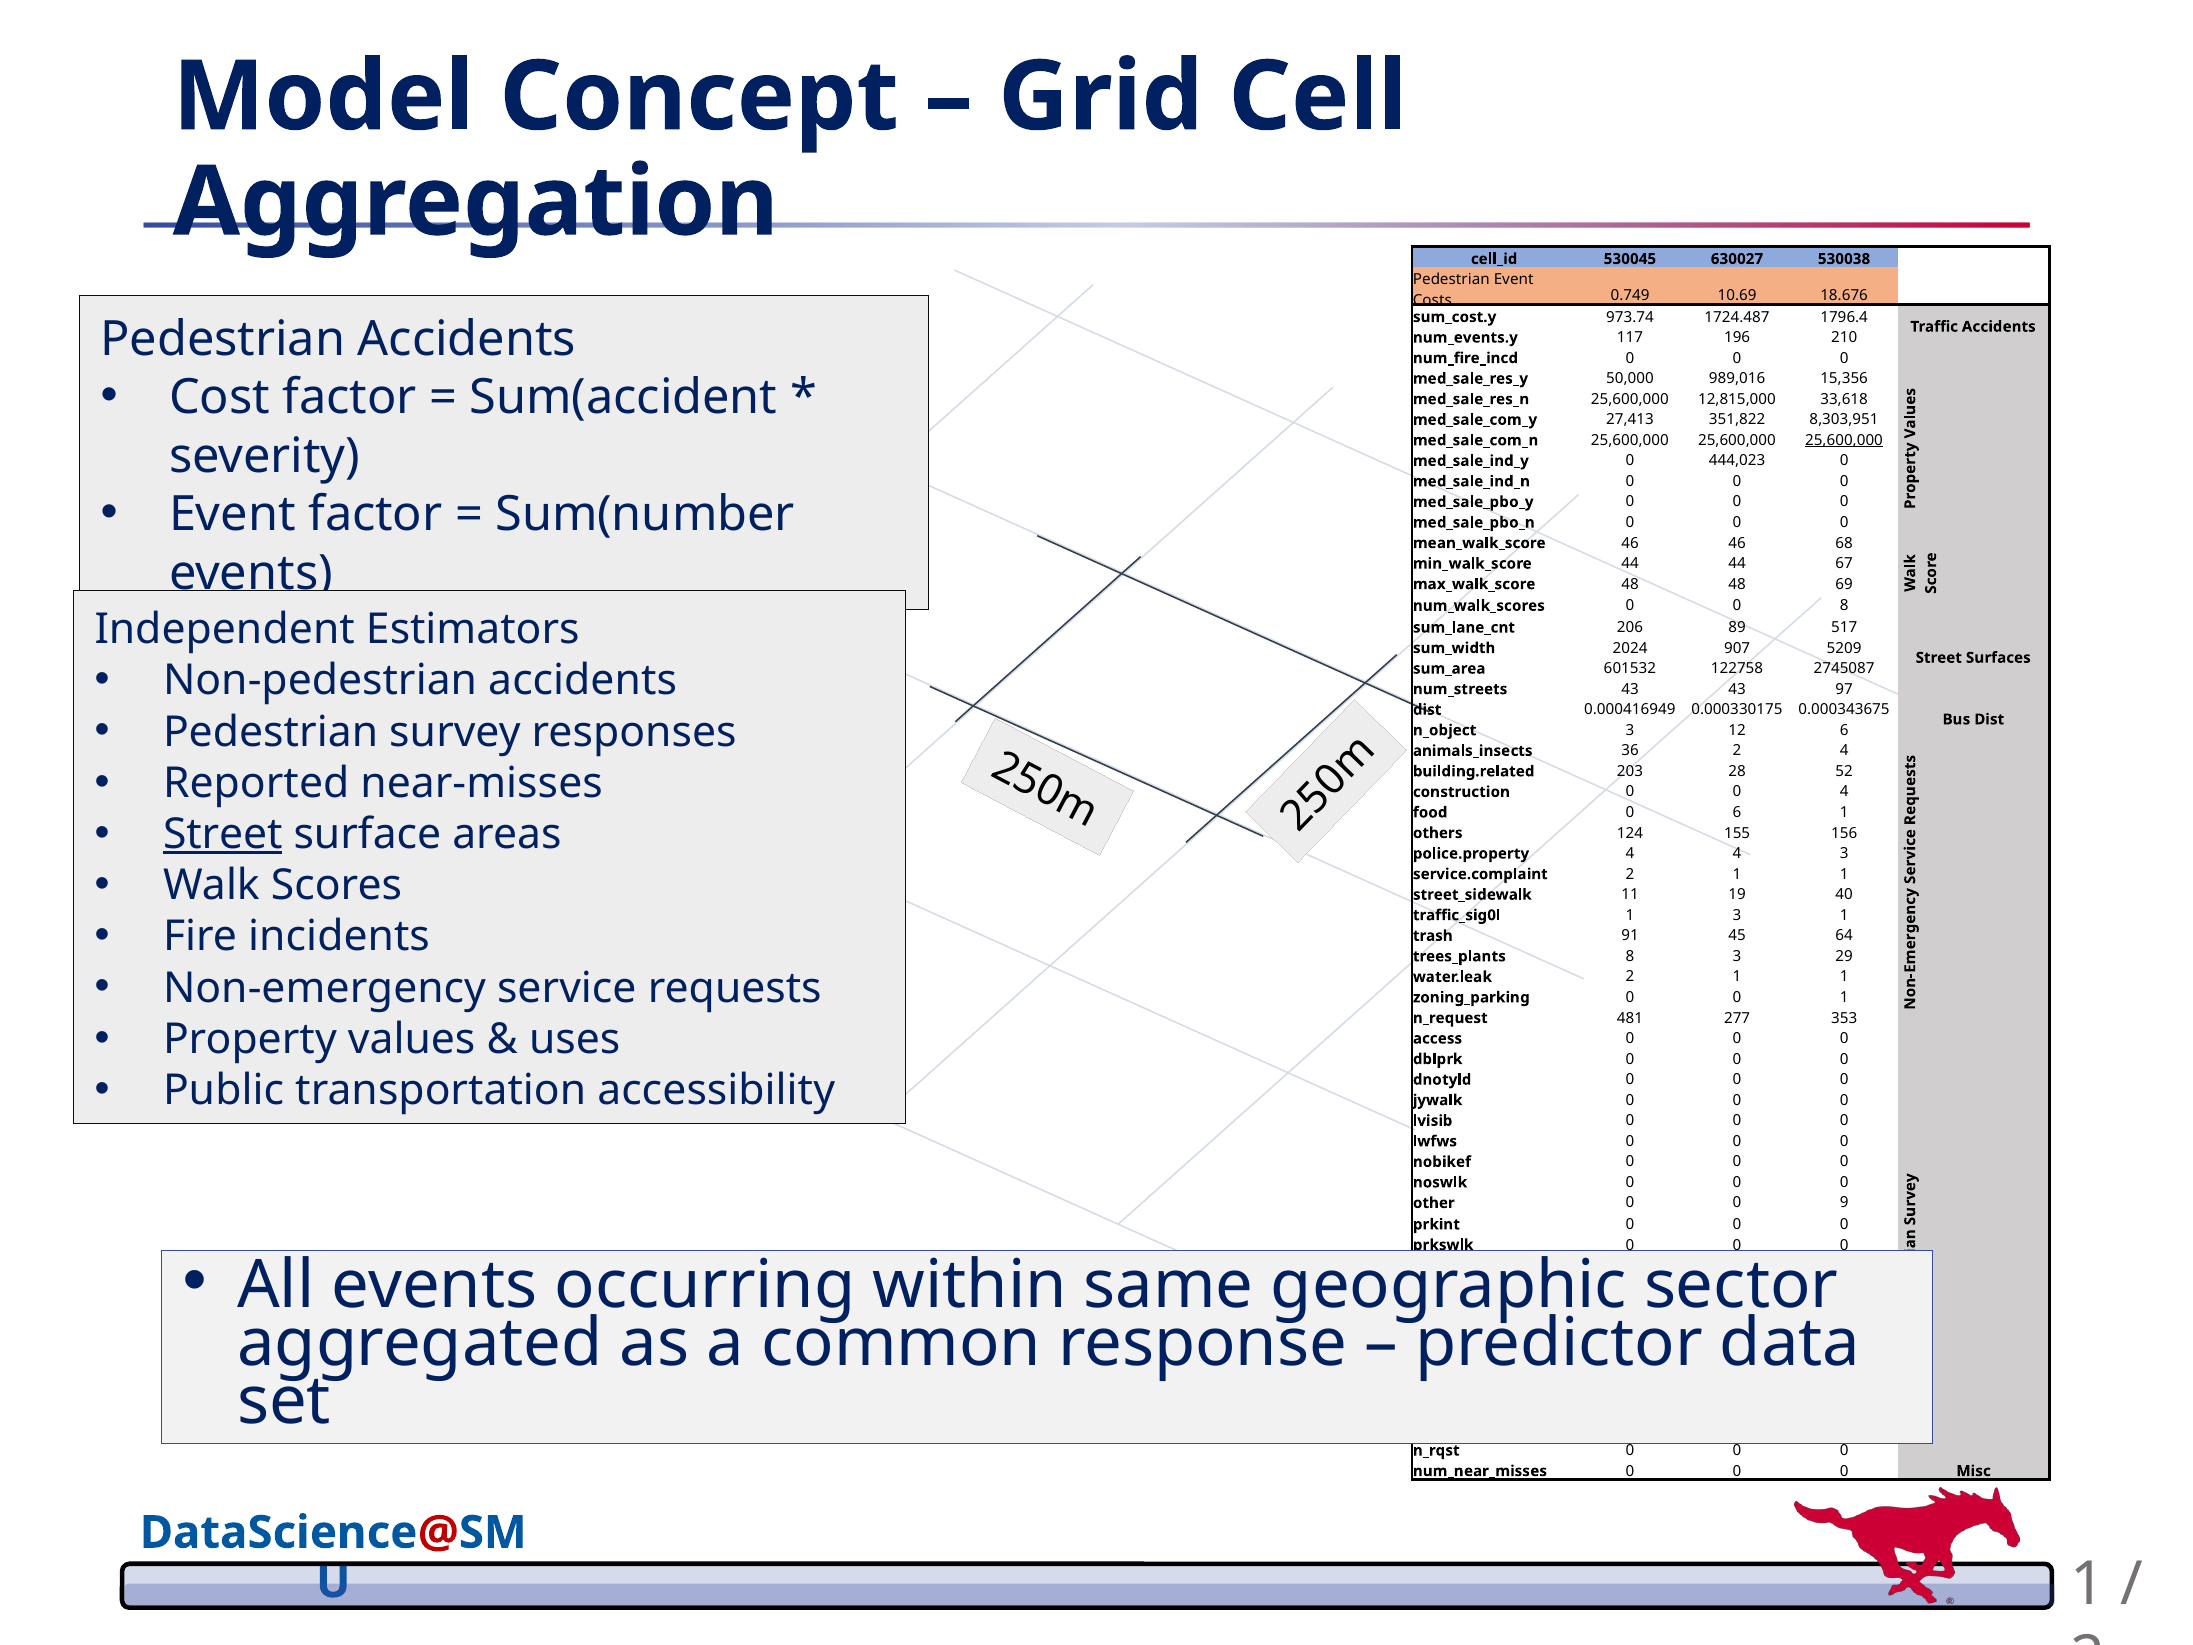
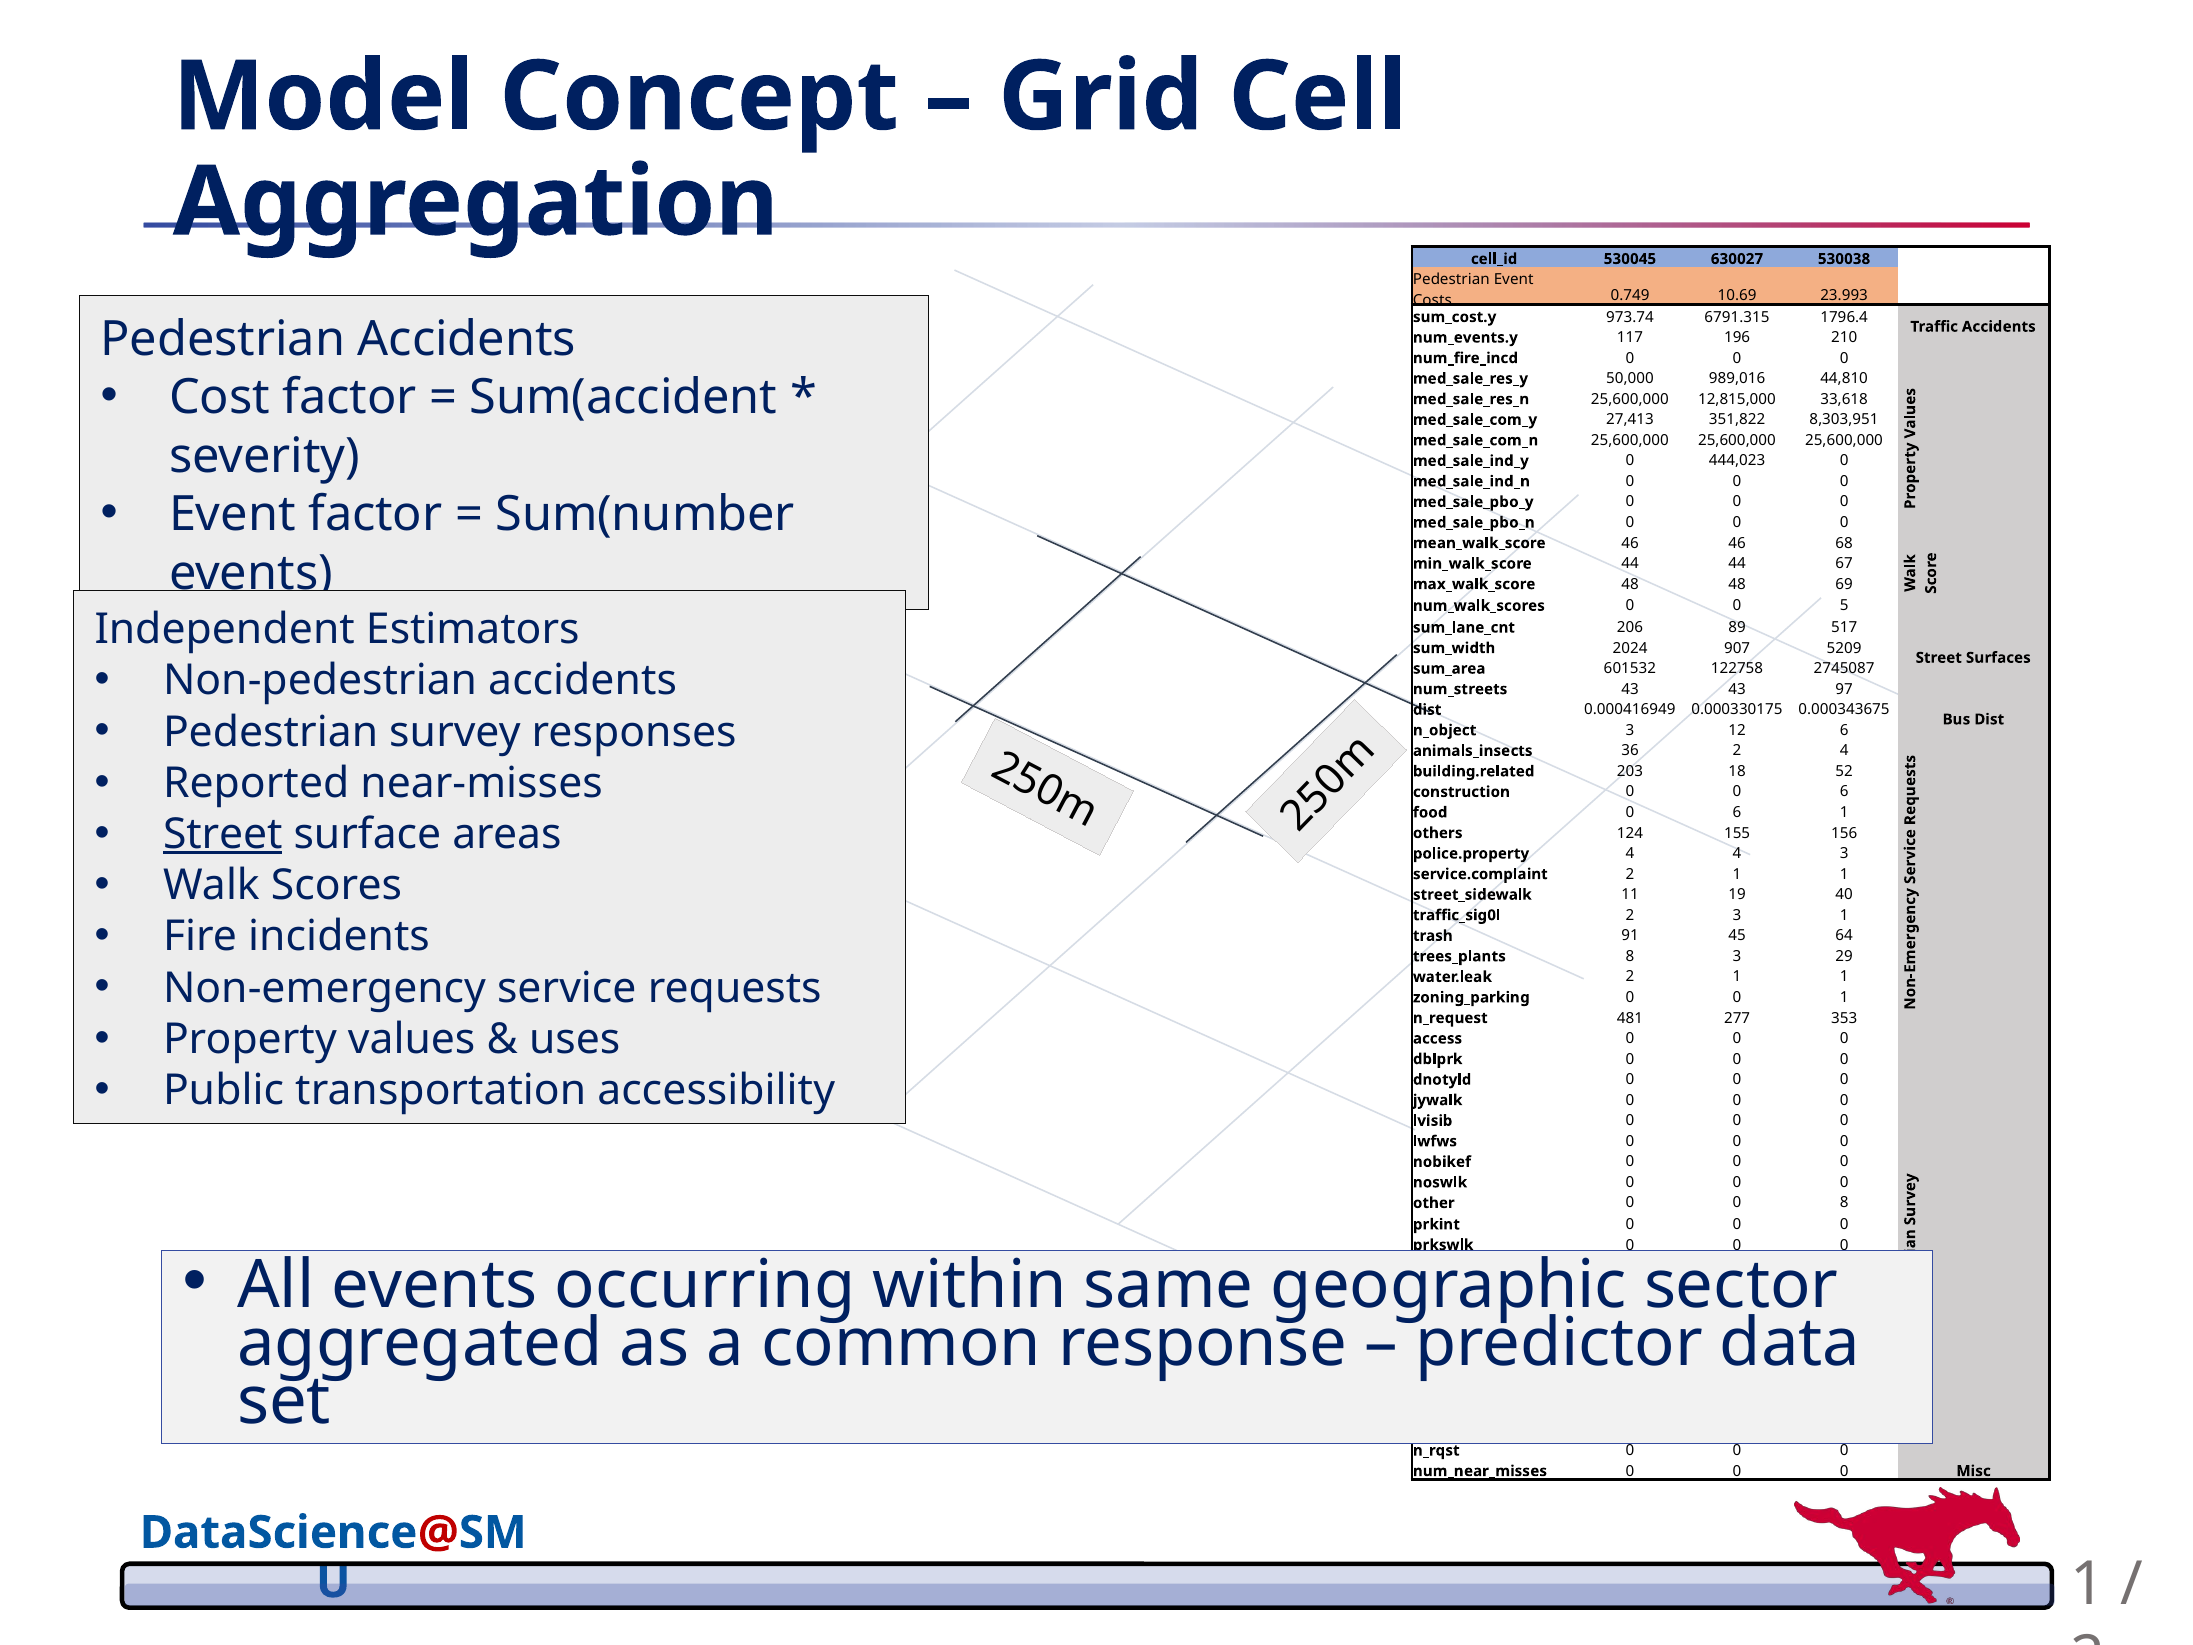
18.676: 18.676 -> 23.993
1724.487: 1724.487 -> 6791.315
15,356: 15,356 -> 44,810
25,600,000 at (1844, 440) underline: present -> none
0 8: 8 -> 5
28: 28 -> 18
0 0 4: 4 -> 6
1 at (1630, 915): 1 -> 2
0 9: 9 -> 8
